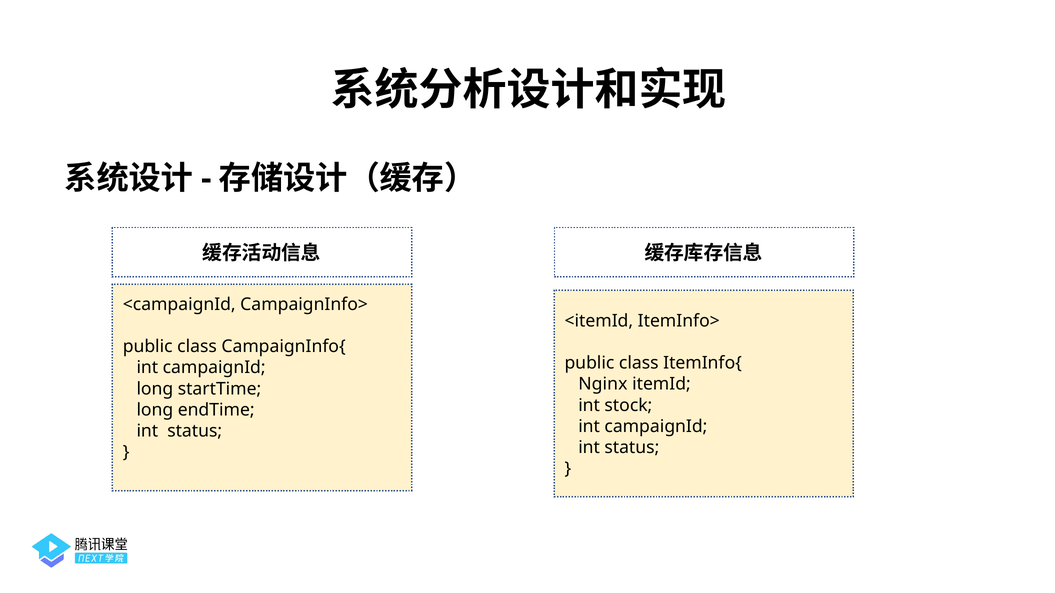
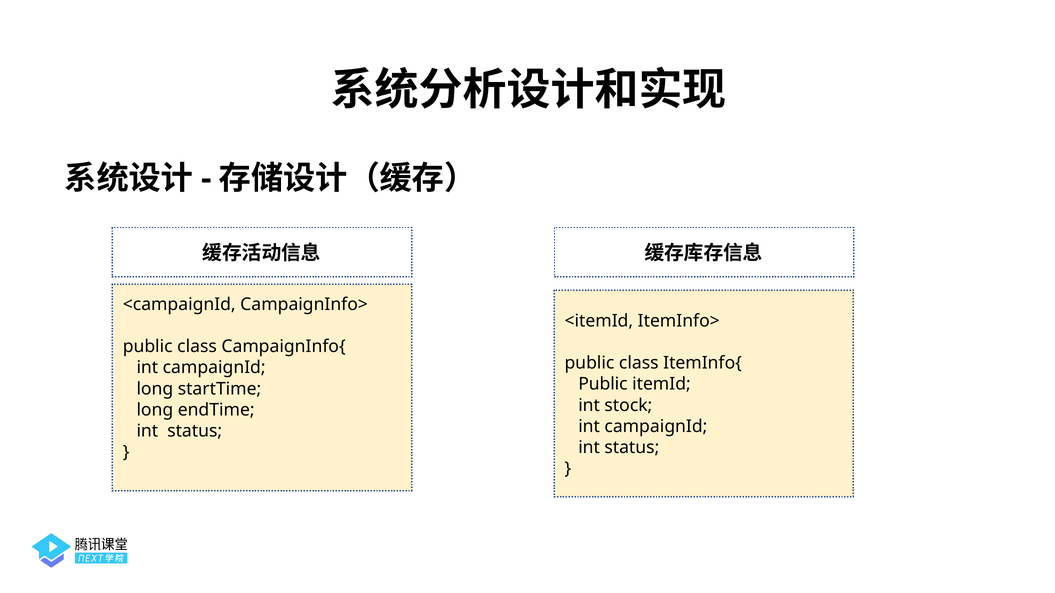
Nginx at (603, 384): Nginx -> Public
